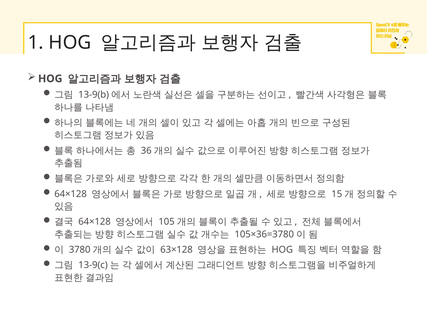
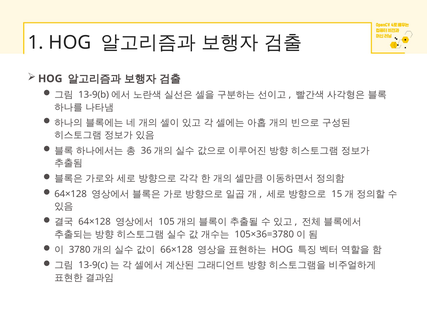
63×128: 63×128 -> 66×128
